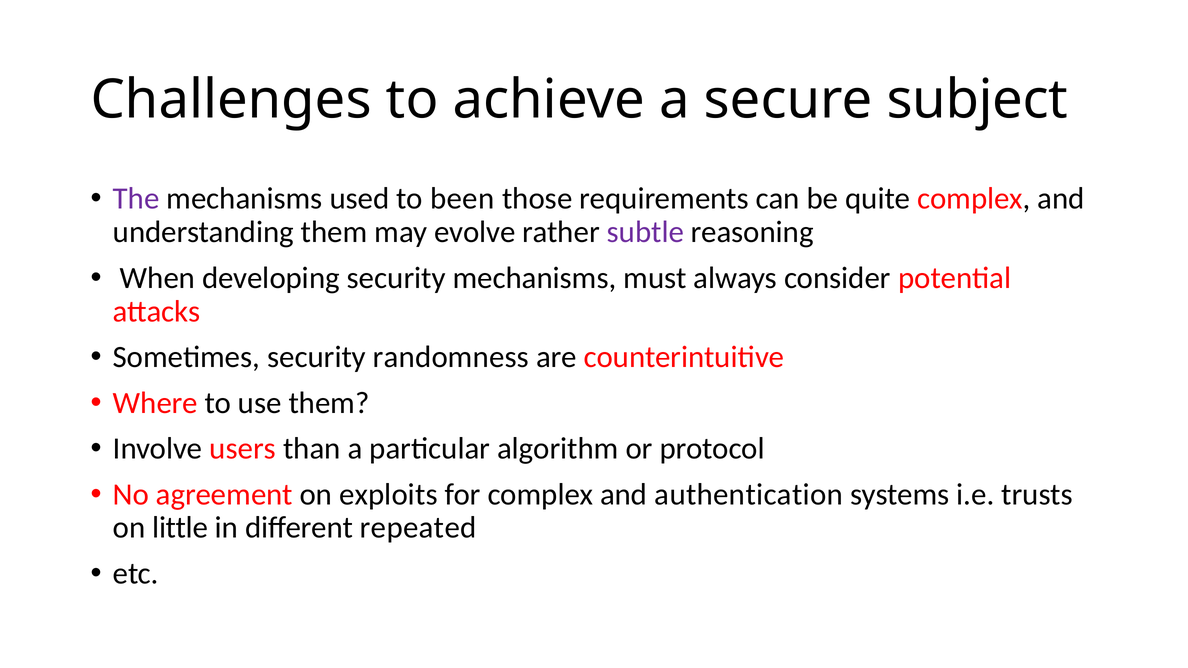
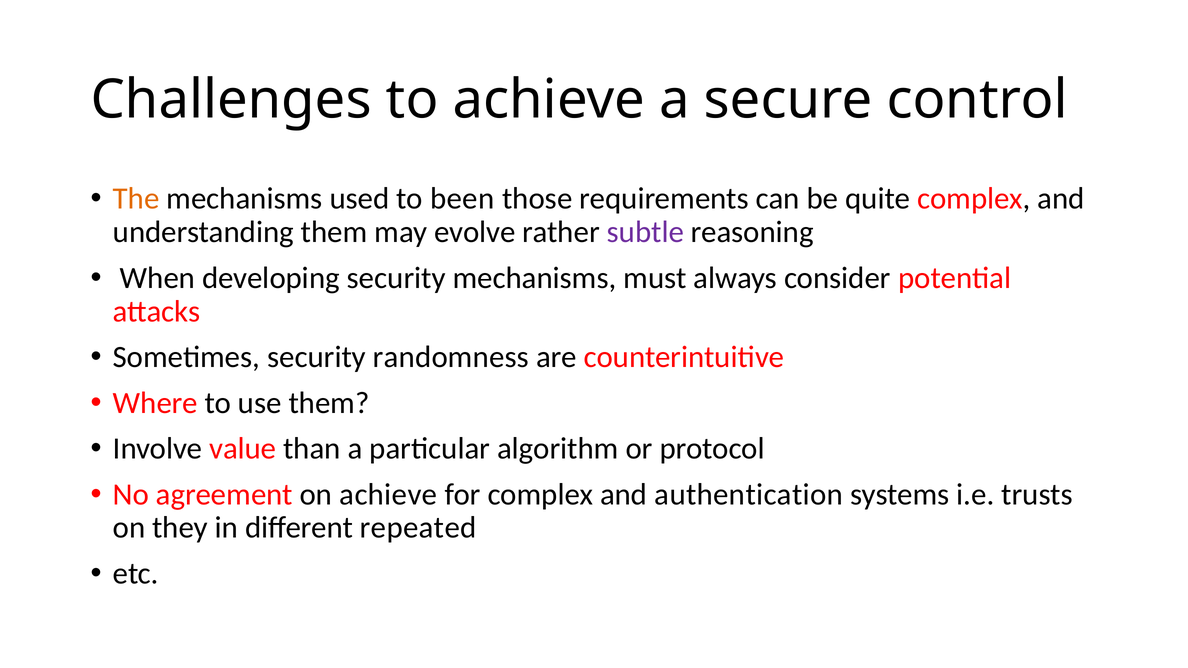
subject: subject -> control
The colour: purple -> orange
users: users -> value
on exploits: exploits -> achieve
little: little -> they
